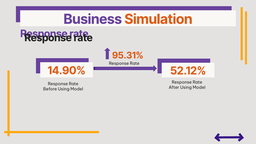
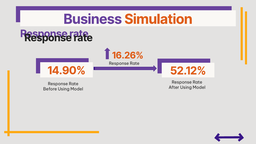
95.31%: 95.31% -> 16.26%
